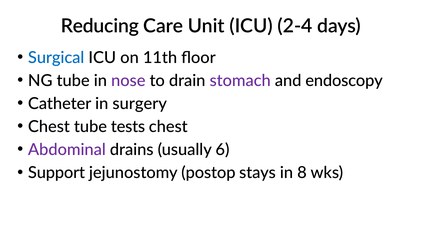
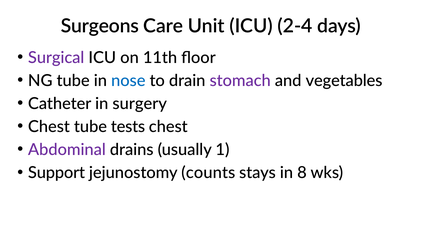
Reducing: Reducing -> Surgeons
Surgical colour: blue -> purple
nose colour: purple -> blue
endoscopy: endoscopy -> vegetables
6: 6 -> 1
postop: postop -> counts
